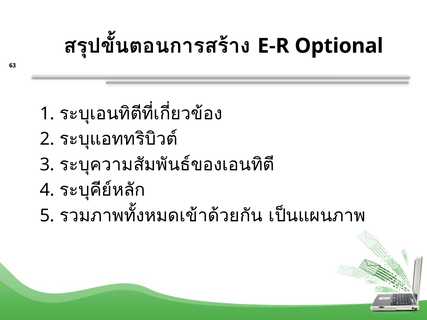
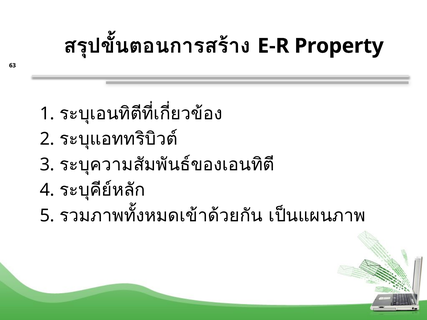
Optional: Optional -> Property
